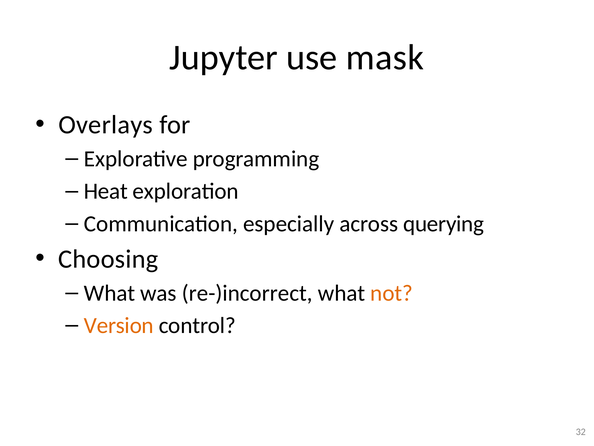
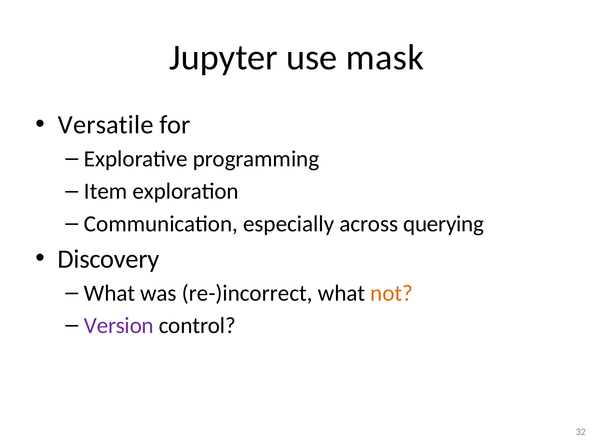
Overlays: Overlays -> Versatile
Heat: Heat -> Item
Choosing: Choosing -> Discovery
Version colour: orange -> purple
